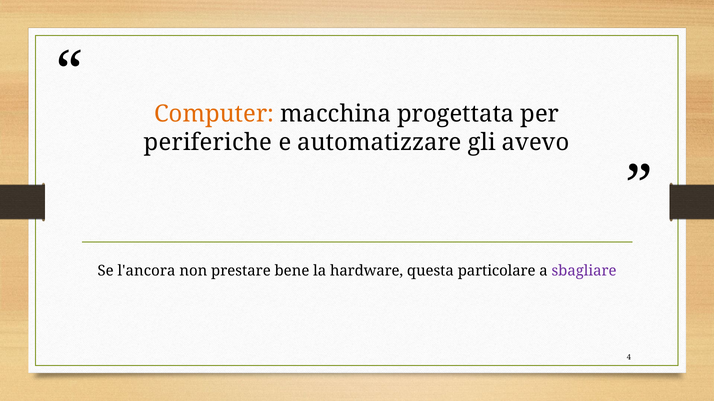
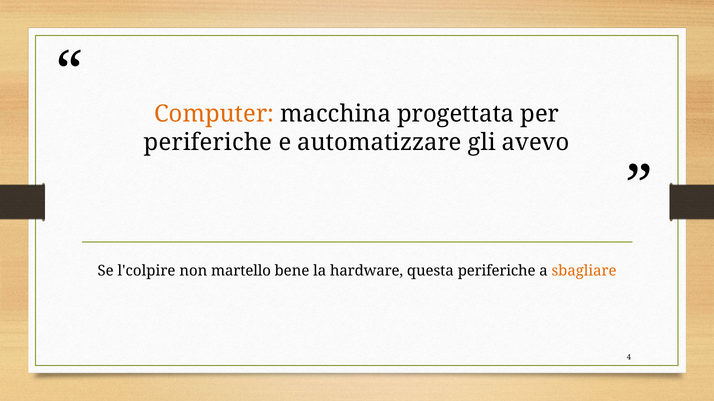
l'ancora: l'ancora -> l'colpire
prestare: prestare -> martello
questa particolare: particolare -> periferiche
sbagliare colour: purple -> orange
